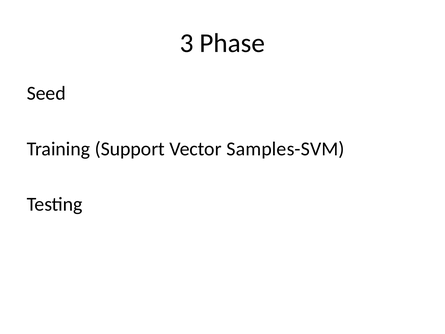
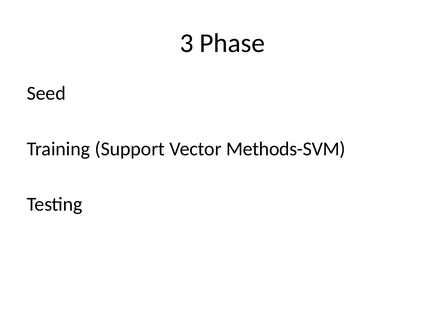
Samples-SVM: Samples-SVM -> Methods-SVM
